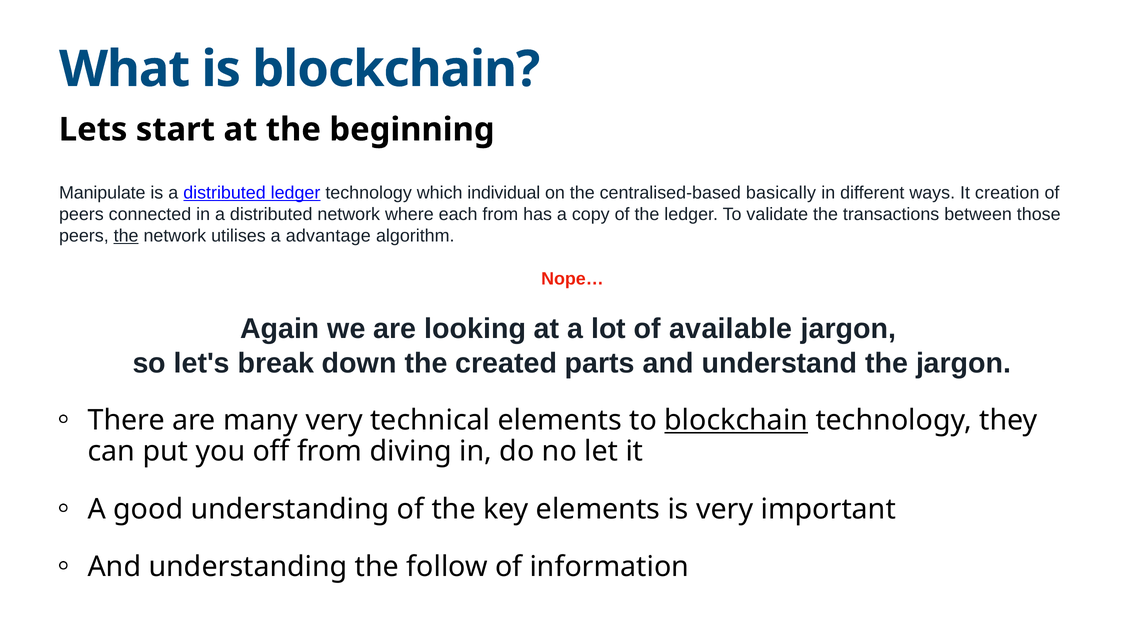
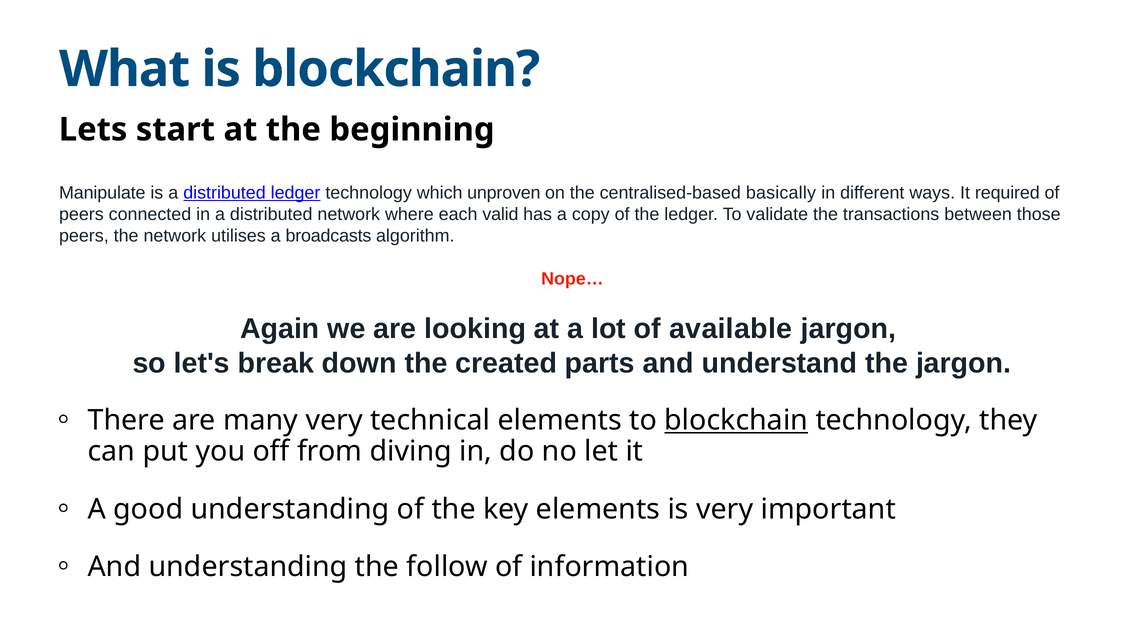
individual: individual -> unproven
creation: creation -> required
each from: from -> valid
the at (126, 236) underline: present -> none
advantage: advantage -> broadcasts
